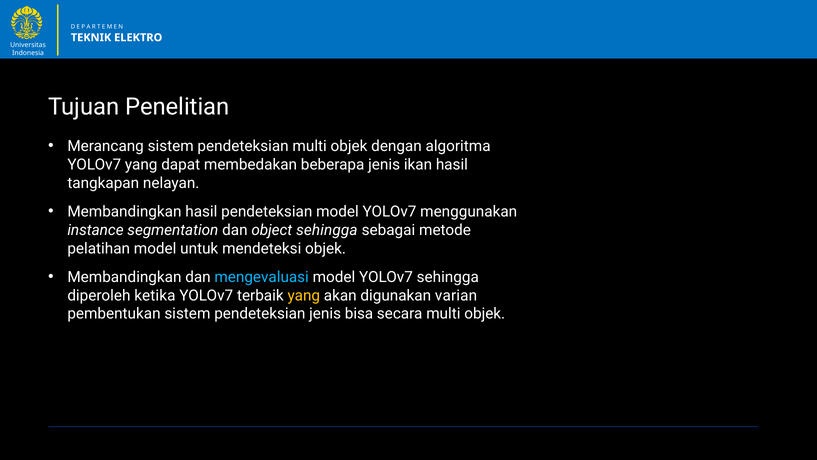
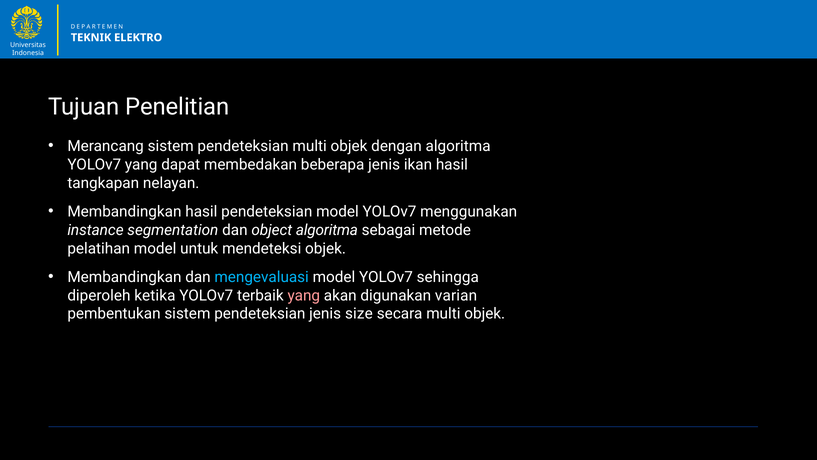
object sehingga: sehingga -> algoritma
yang at (304, 295) colour: yellow -> pink
bisa: bisa -> size
